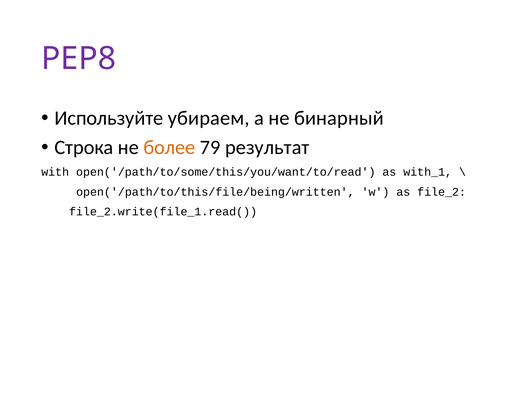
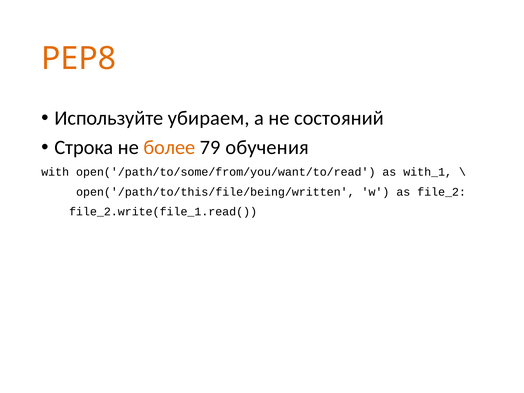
PEP8 colour: purple -> orange
бинарный: бинарный -> состояний
результат: результат -> обучения
open('/path/to/some/this/you/want/to/read: open('/path/to/some/this/you/want/to/read -> open('/path/to/some/from/you/want/to/read
